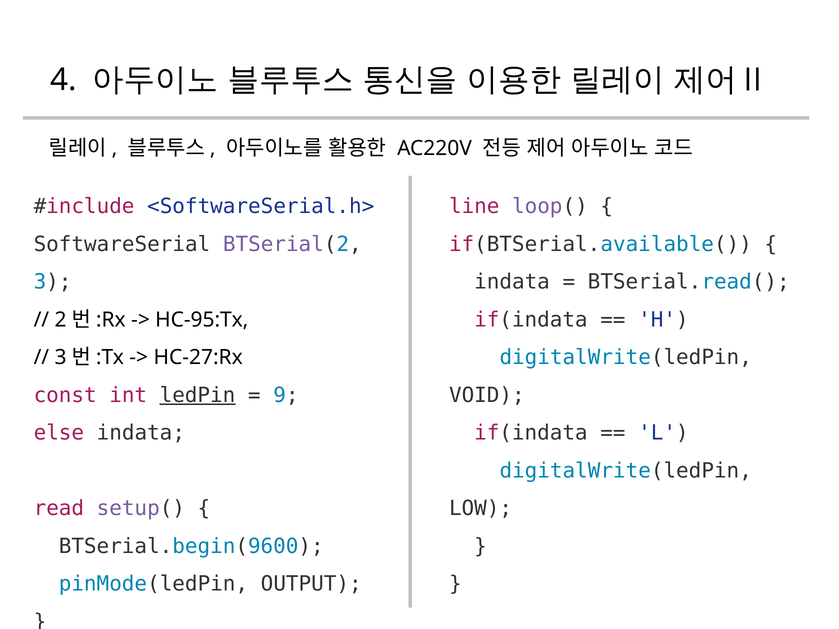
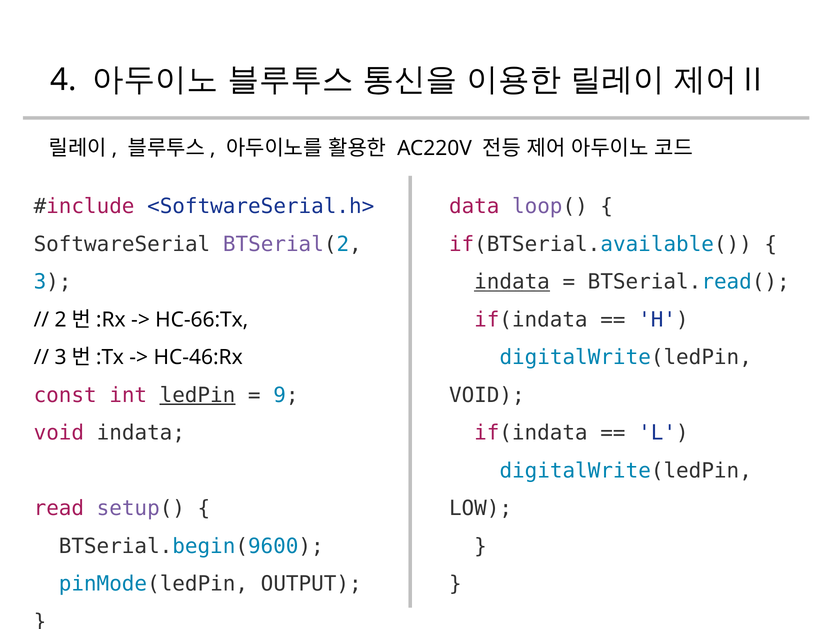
line: line -> data
indata at (512, 282) underline: none -> present
HC-95:Tx: HC-95:Tx -> HC-66:Tx
HC-27:Rx: HC-27:Rx -> HC-46:Rx
else at (59, 433): else -> void
